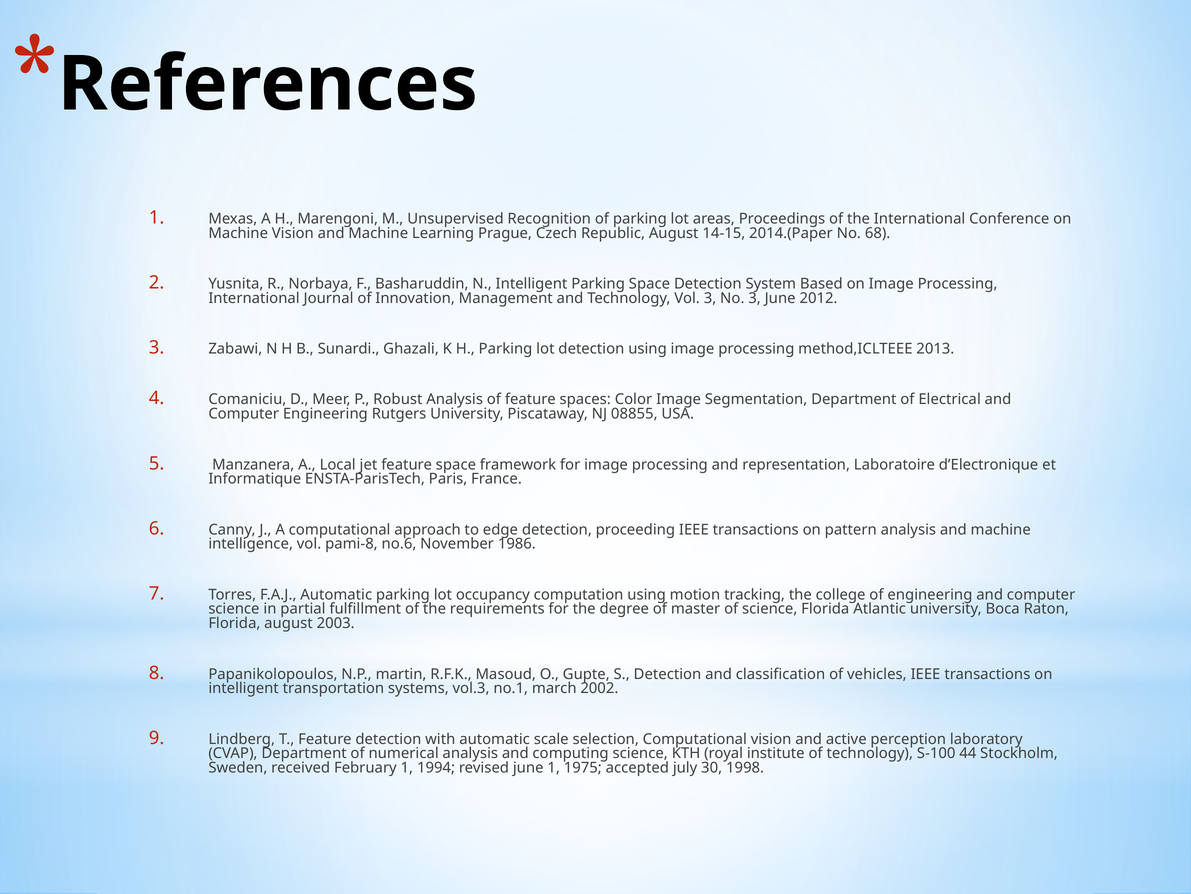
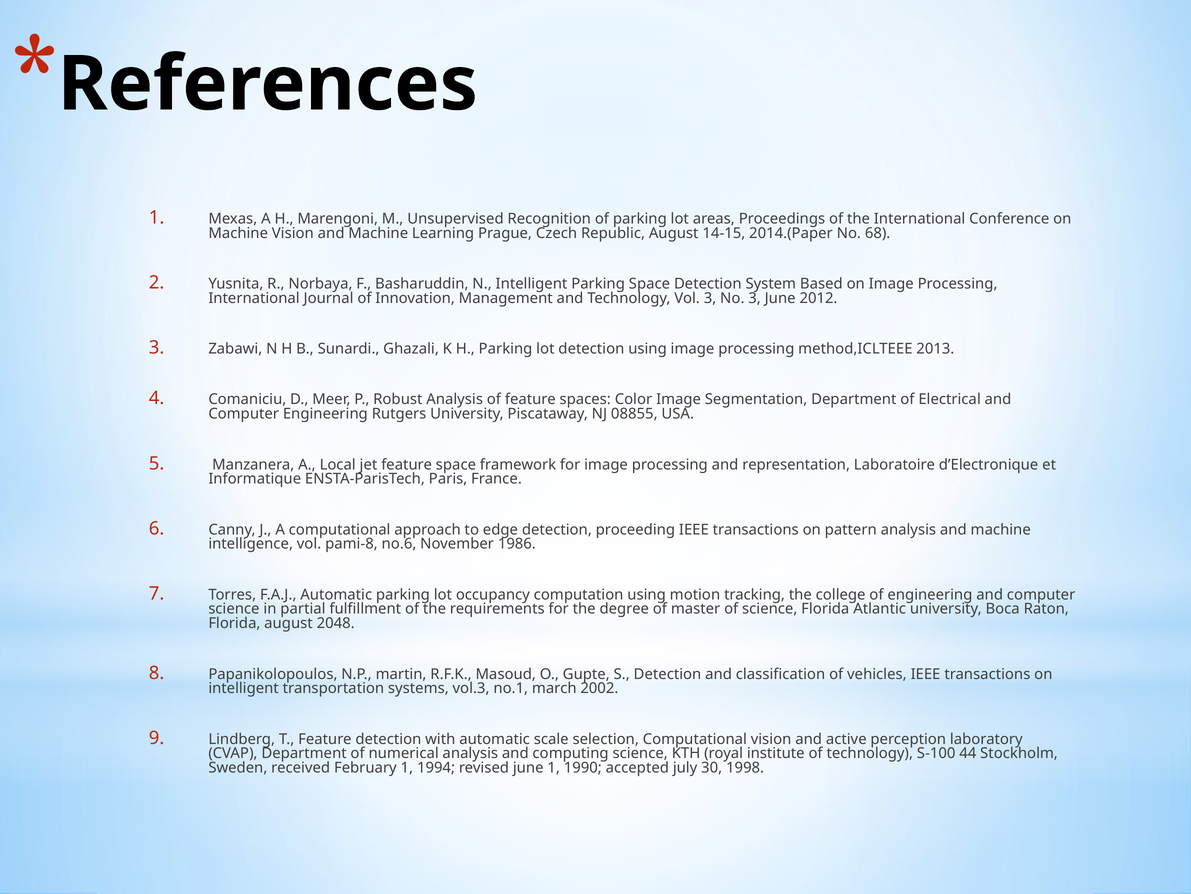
2003: 2003 -> 2048
1975: 1975 -> 1990
